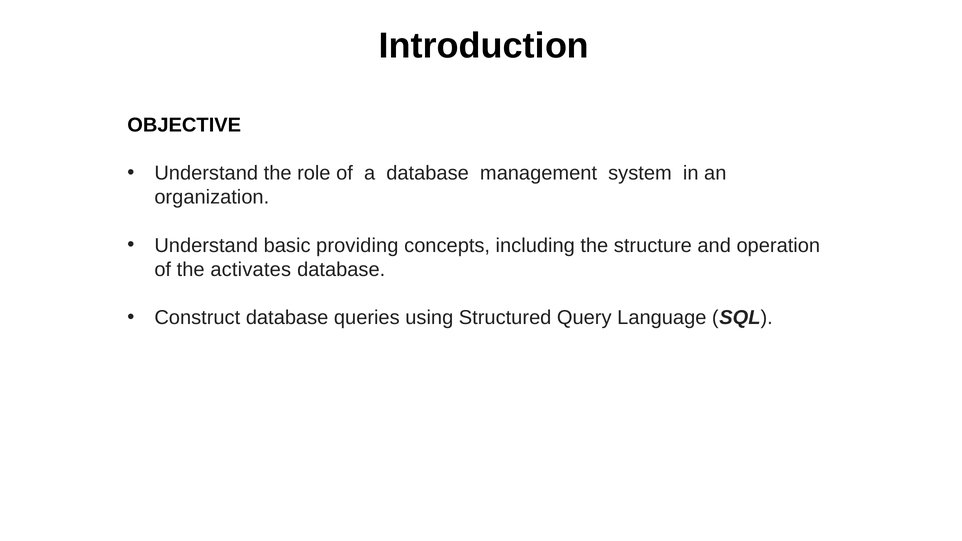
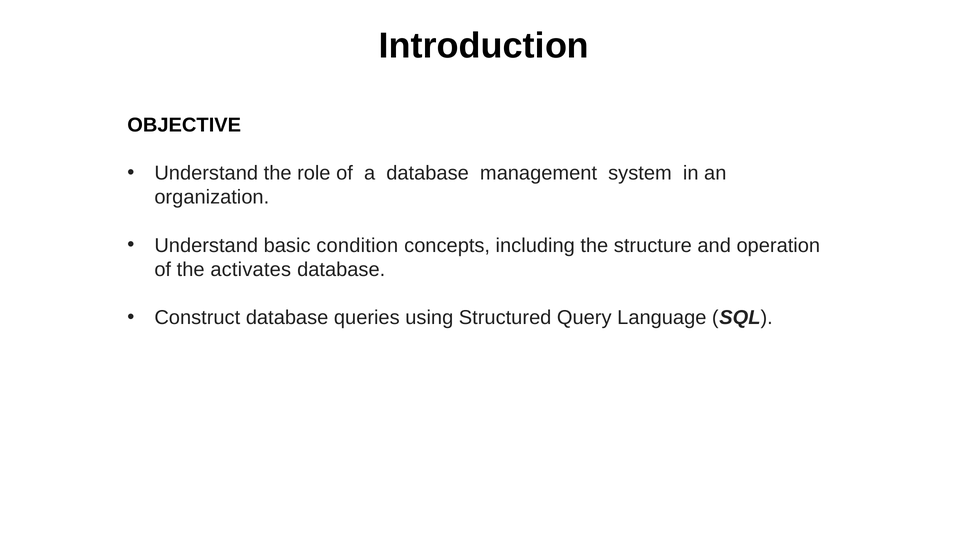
providing: providing -> condition
